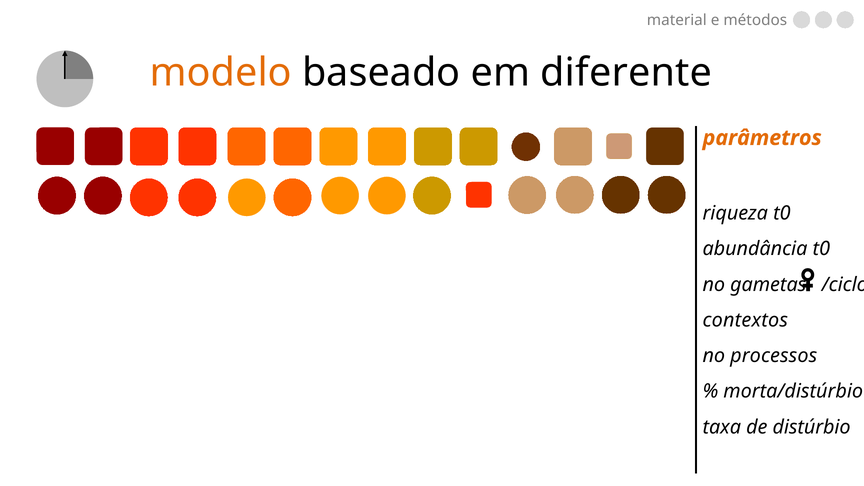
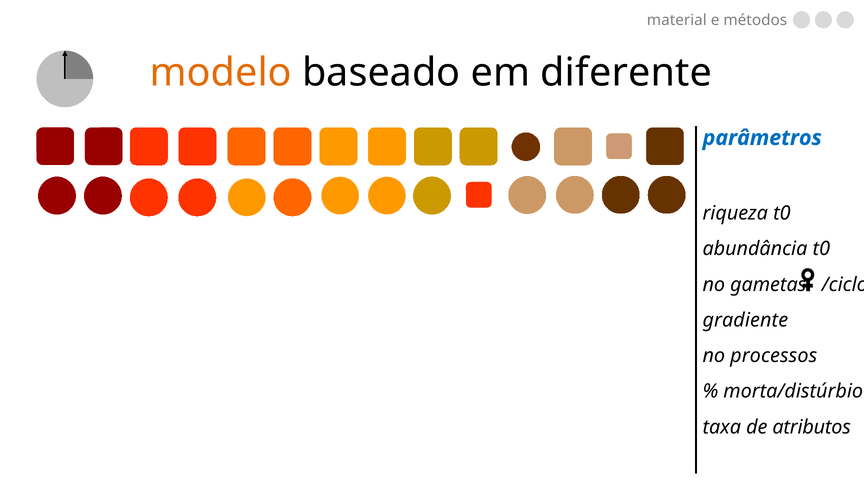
parâmetros colour: orange -> blue
contextos: contextos -> gradiente
distúrbio: distúrbio -> atributos
